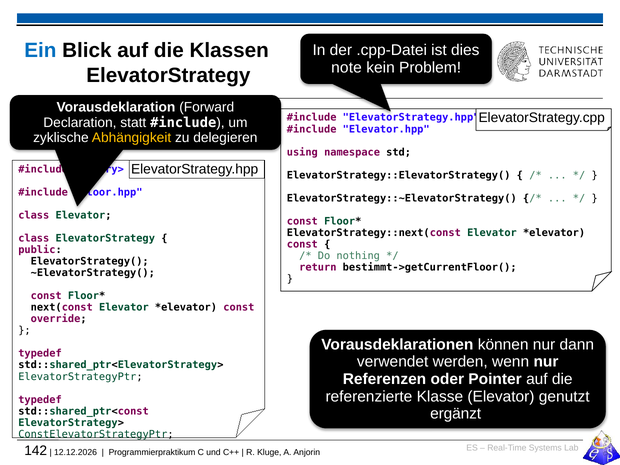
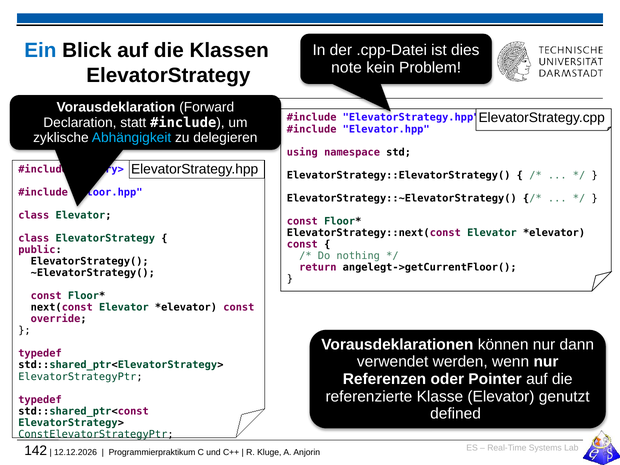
Abhängigkeit colour: yellow -> light blue
bestimmt->getCurrentFloor(: bestimmt->getCurrentFloor( -> angelegt->getCurrentFloor(
ergänzt: ergänzt -> defined
